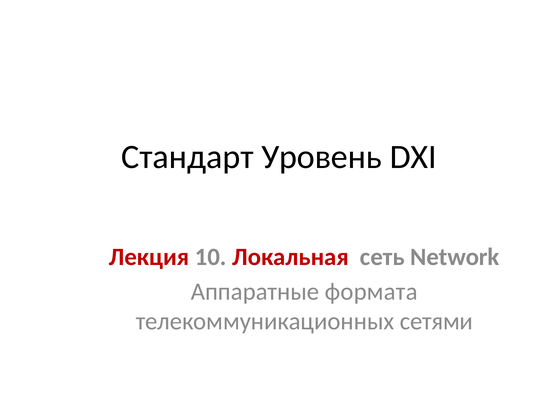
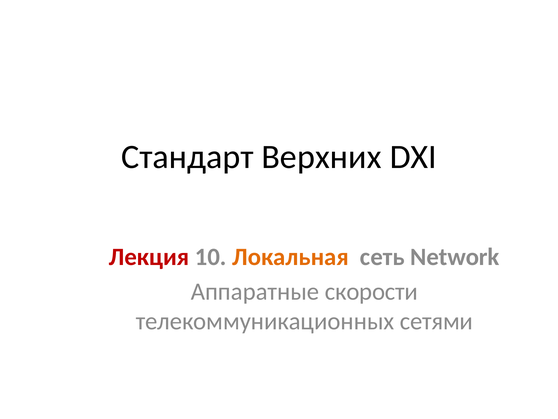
Уровень: Уровень -> Верхних
Локальная colour: red -> orange
формата: формата -> скорости
